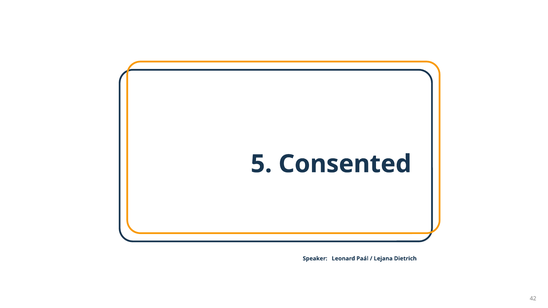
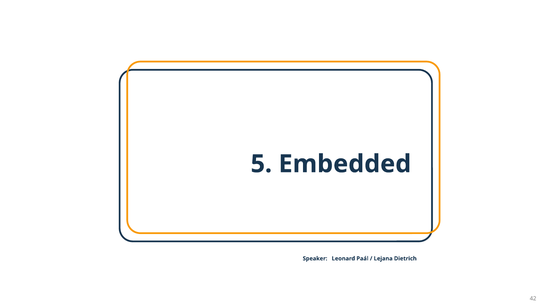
Consented: Consented -> Embedded
